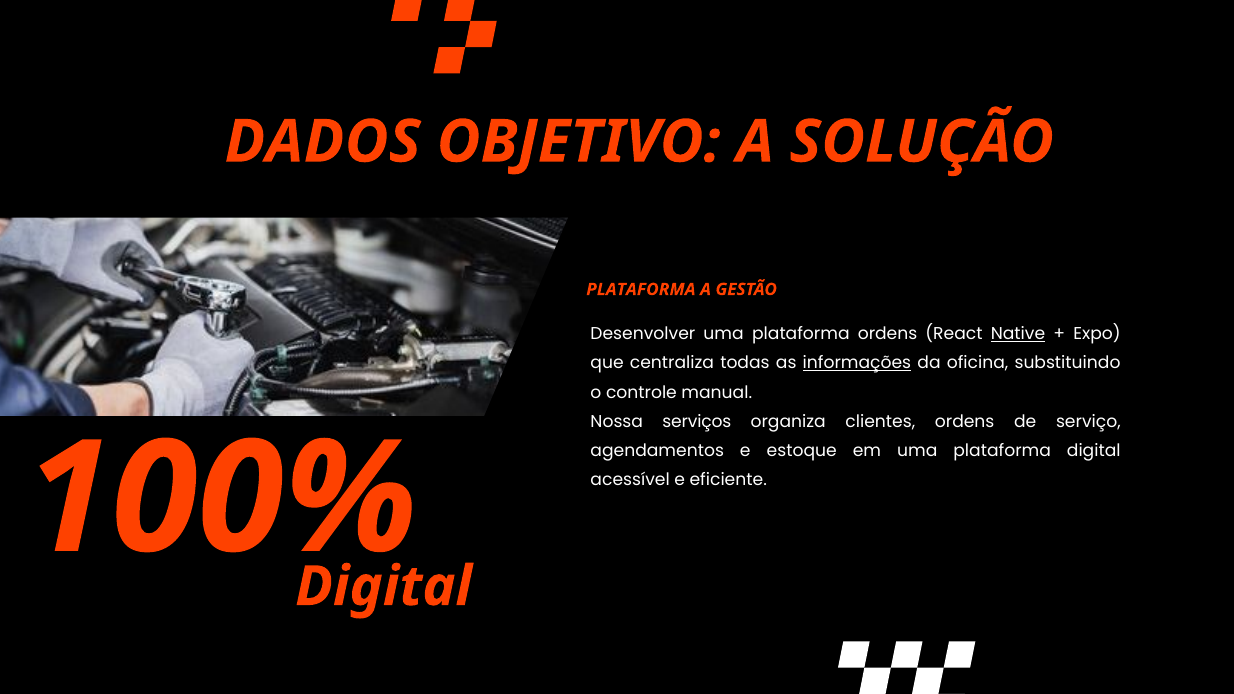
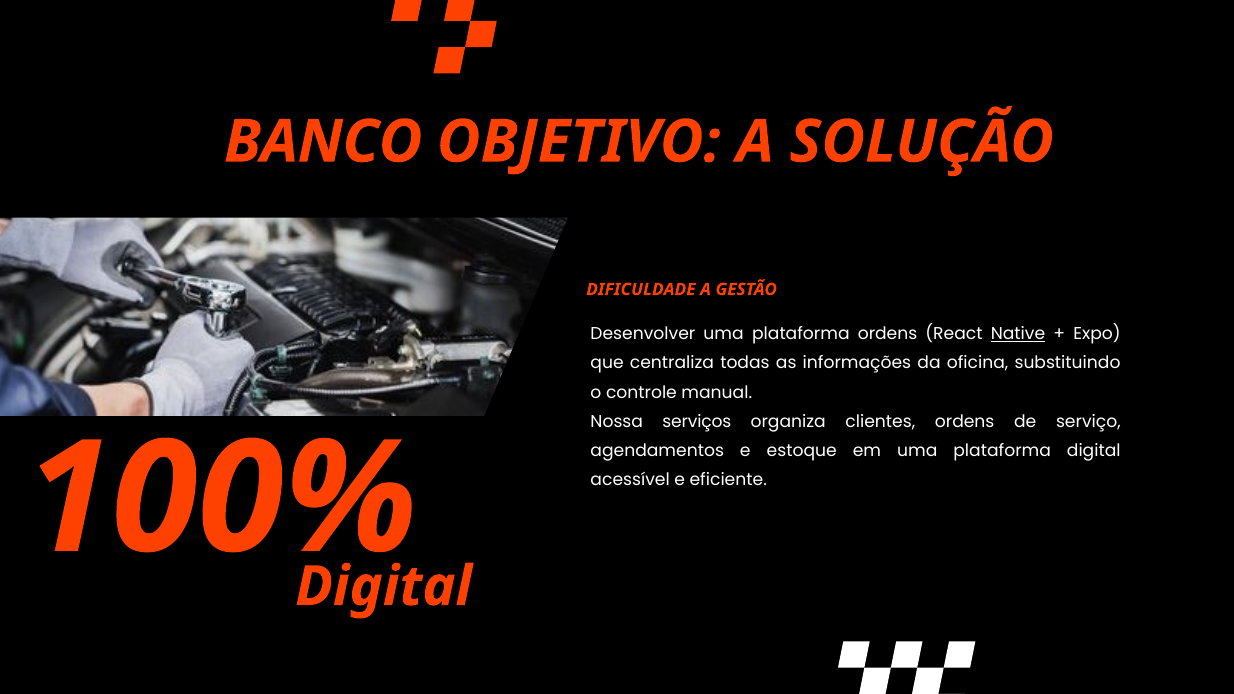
DADOS: DADOS -> BANCO
PLATAFORMA at (641, 289): PLATAFORMA -> DIFICULDADE
informações underline: present -> none
